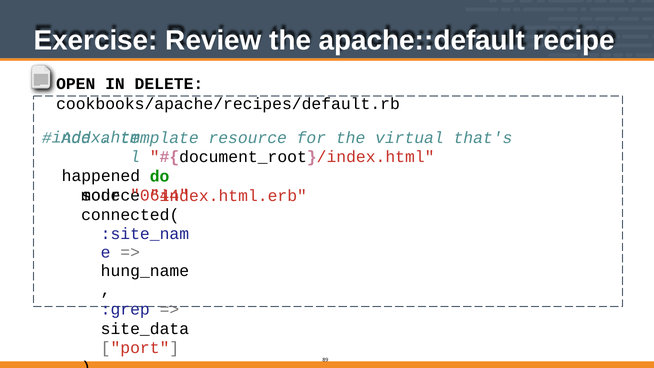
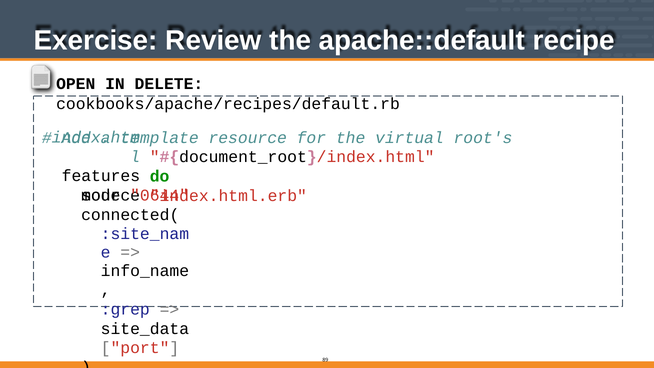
that's: that's -> root's
happened: happened -> features
hung_name: hung_name -> info_name
